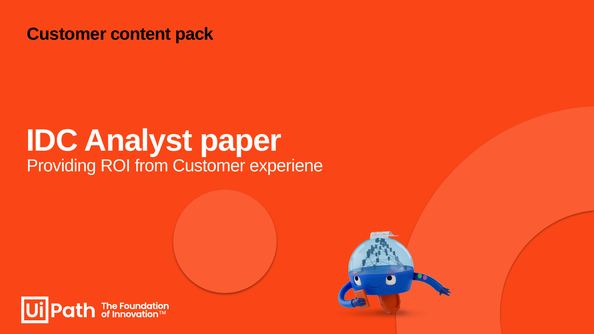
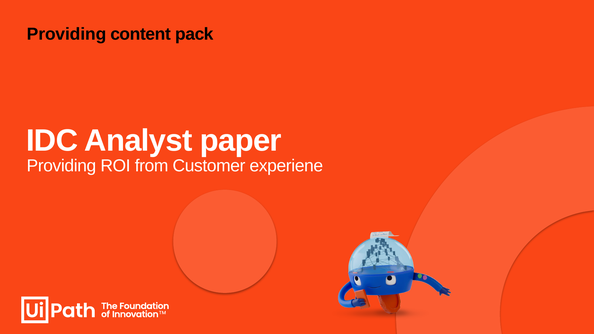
Customer at (67, 34): Customer -> Providing
